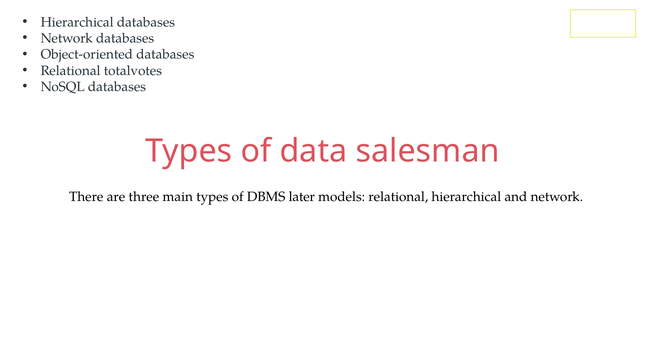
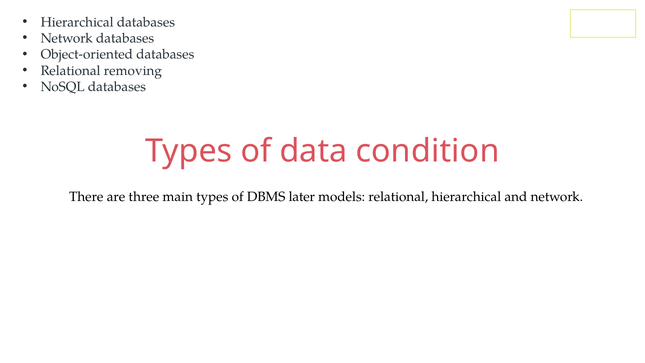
totalvotes: totalvotes -> removing
salesman: salesman -> condition
